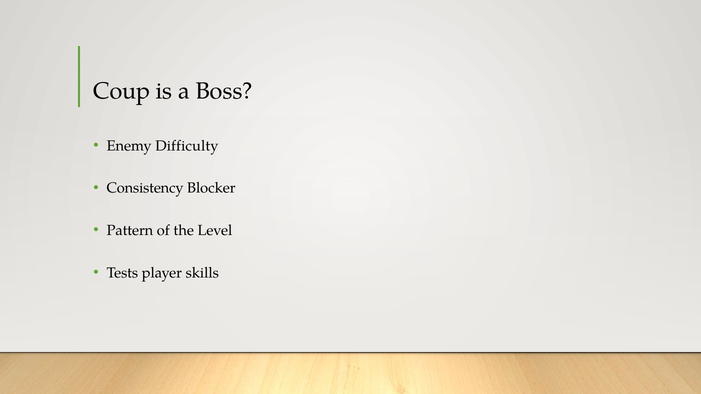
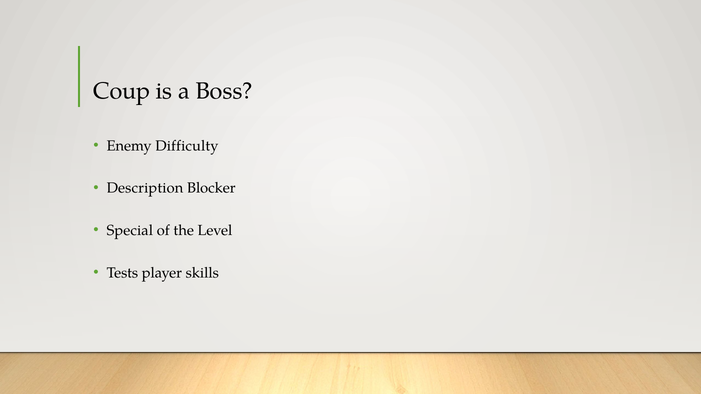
Consistency: Consistency -> Description
Pattern: Pattern -> Special
